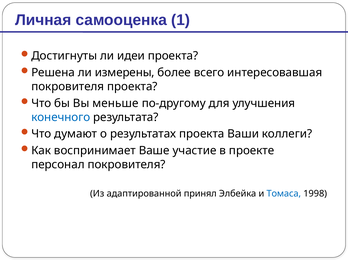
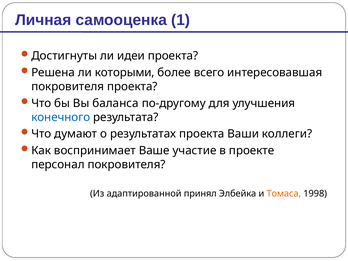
измерены: измерены -> которыми
меньше: меньше -> баланса
Томаса colour: blue -> orange
